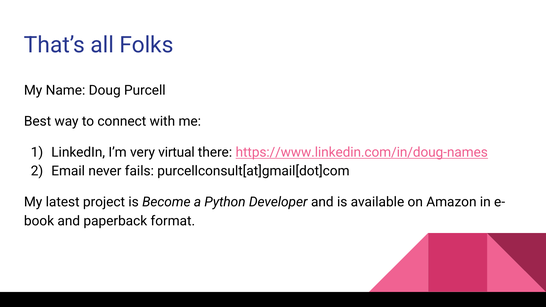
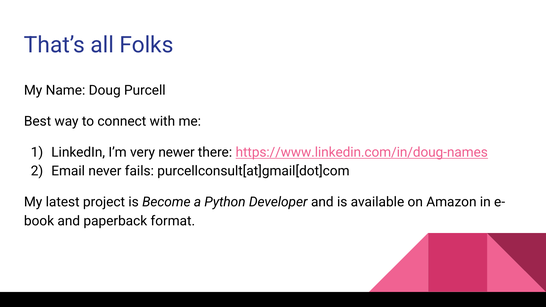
virtual: virtual -> newer
